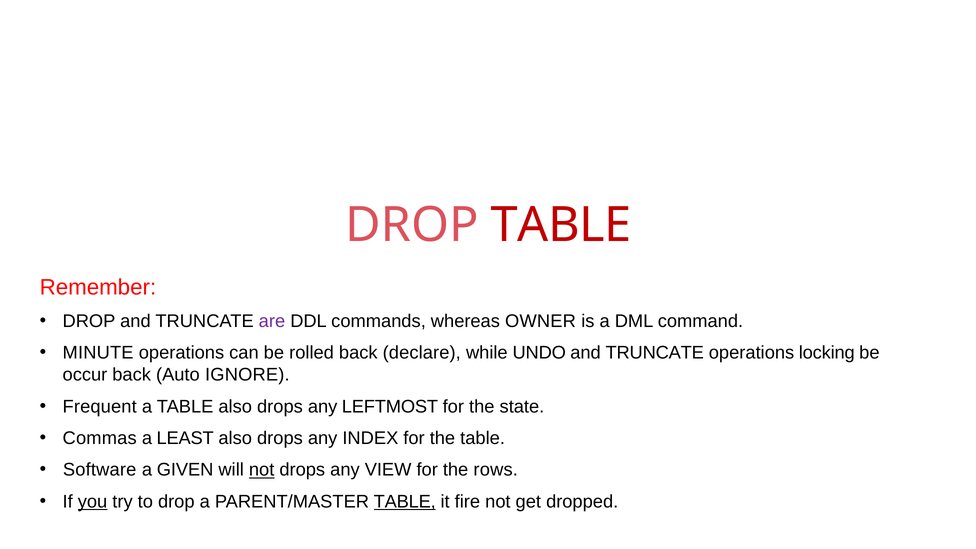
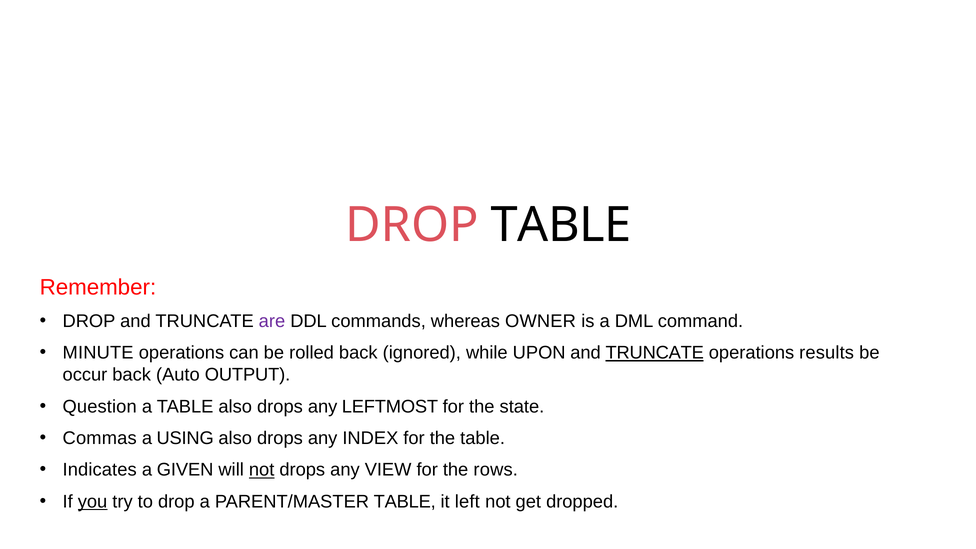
TABLE at (561, 225) colour: red -> black
declare: declare -> ignored
UNDO: UNDO -> UPON
TRUNCATE at (655, 353) underline: none -> present
locking: locking -> results
IGNORE: IGNORE -> OUTPUT
Frequent: Frequent -> Question
LEAST: LEAST -> USING
Software: Software -> Indicates
TABLE at (405, 502) underline: present -> none
fire: fire -> left
